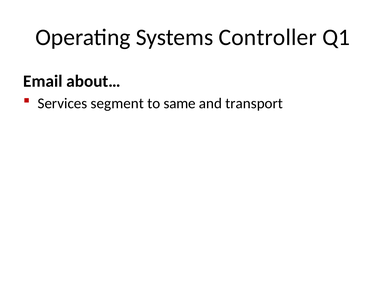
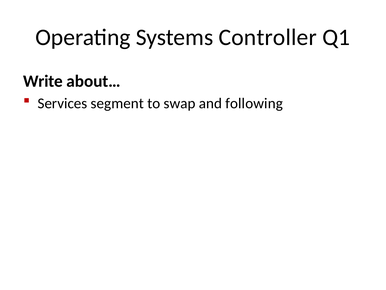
Email: Email -> Write
same: same -> swap
transport: transport -> following
